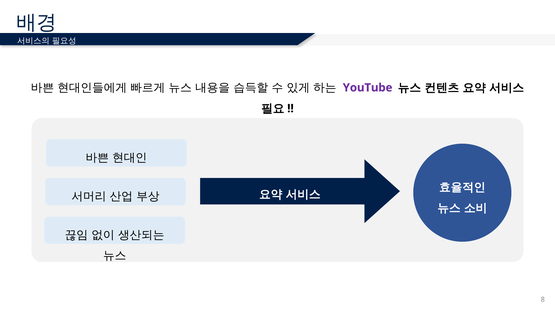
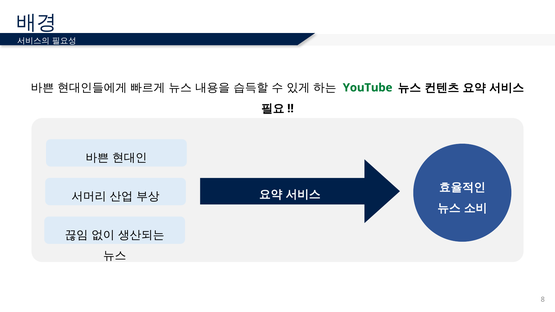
YouTube colour: purple -> green
